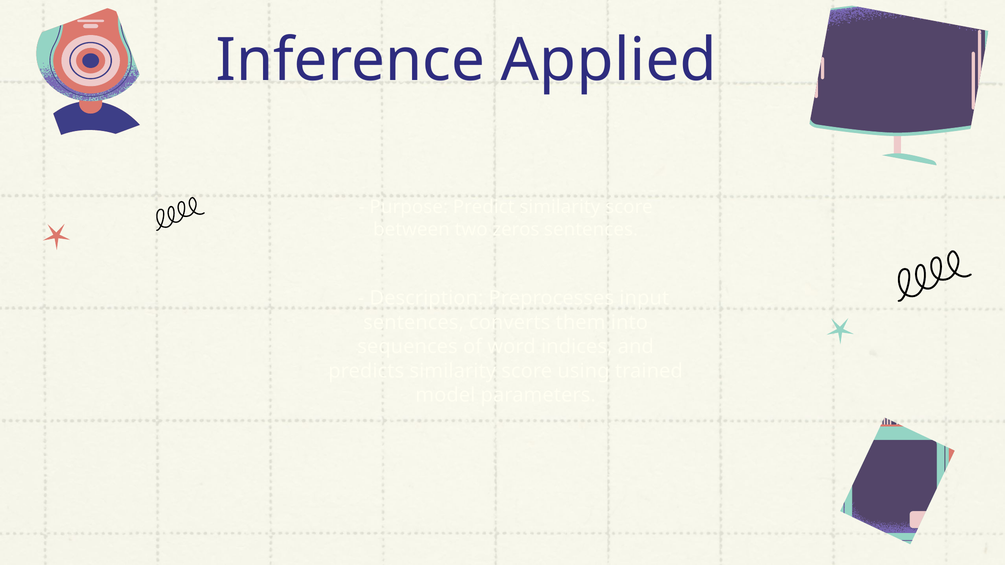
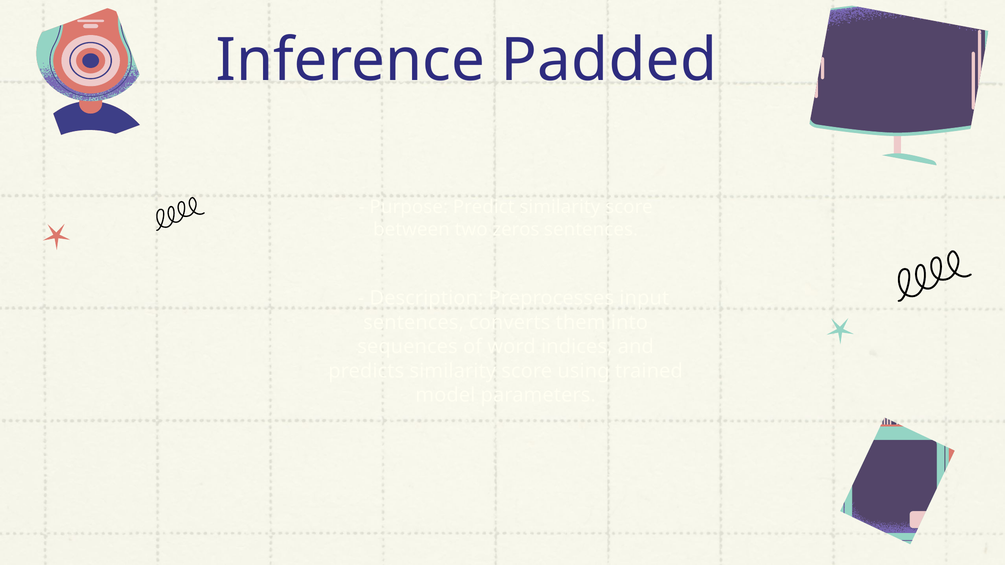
Applied: Applied -> Padded
